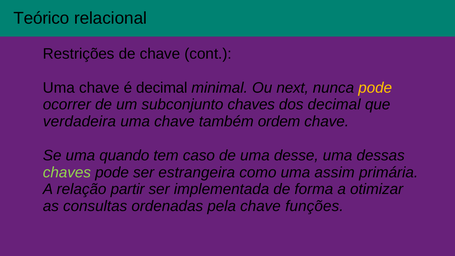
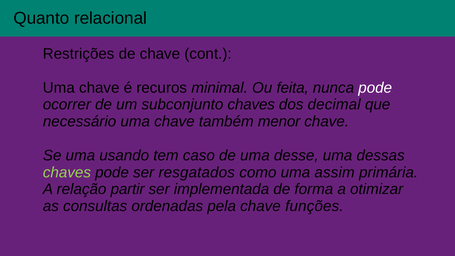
Teórico: Teórico -> Quanto
é decimal: decimal -> recuros
next: next -> feita
pode at (375, 88) colour: yellow -> white
verdadeira: verdadeira -> necessário
ordem: ordem -> menor
quando: quando -> usando
estrangeira: estrangeira -> resgatados
